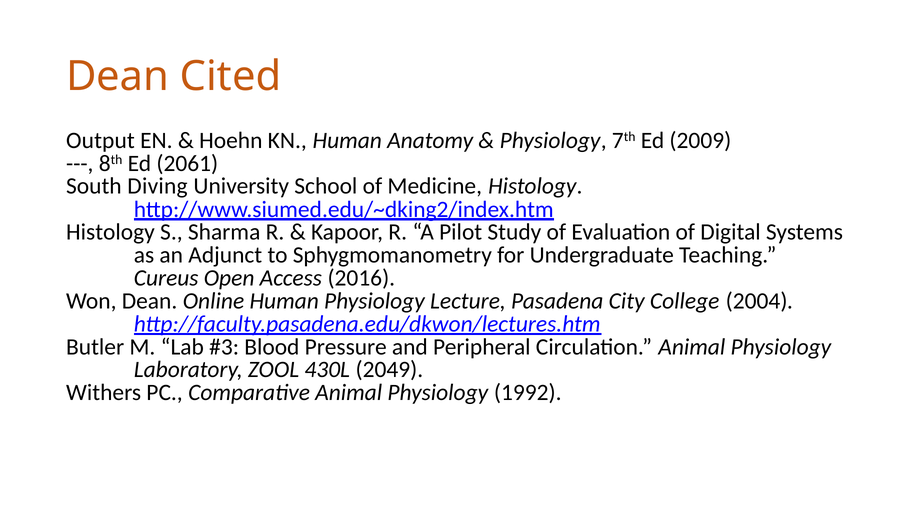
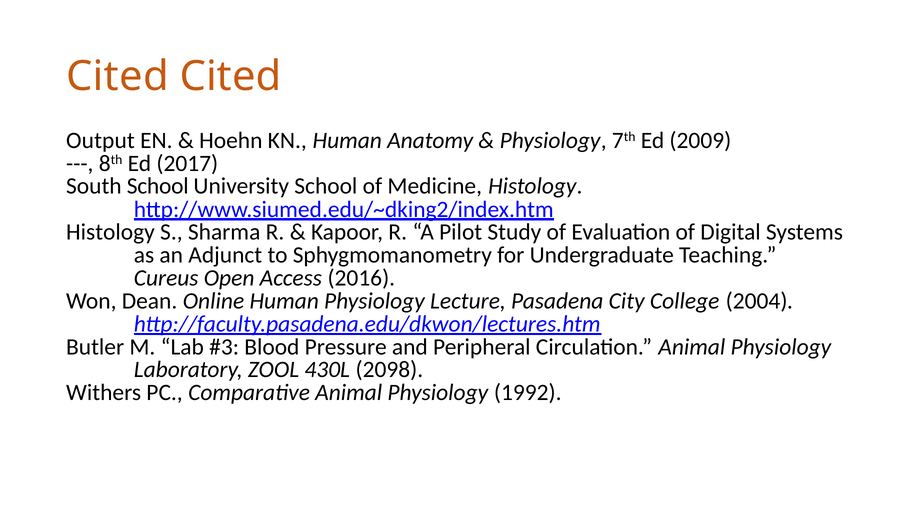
Dean at (118, 77): Dean -> Cited
2061: 2061 -> 2017
South Diving: Diving -> School
2049: 2049 -> 2098
